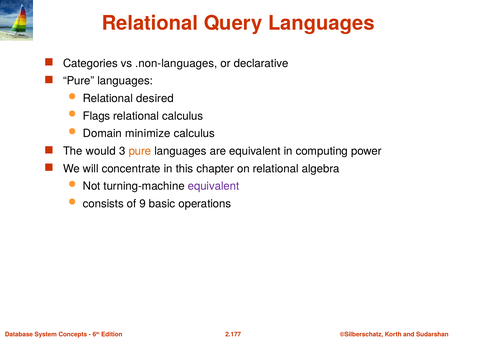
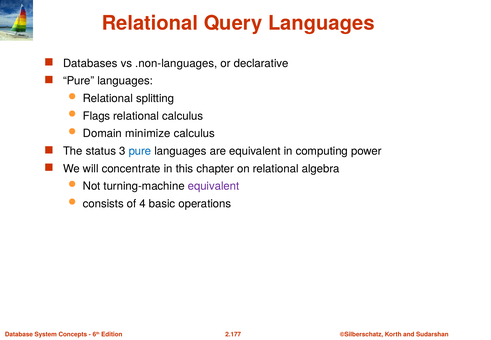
Categories: Categories -> Databases
desired: desired -> splitting
would: would -> status
pure at (140, 151) colour: orange -> blue
9: 9 -> 4
